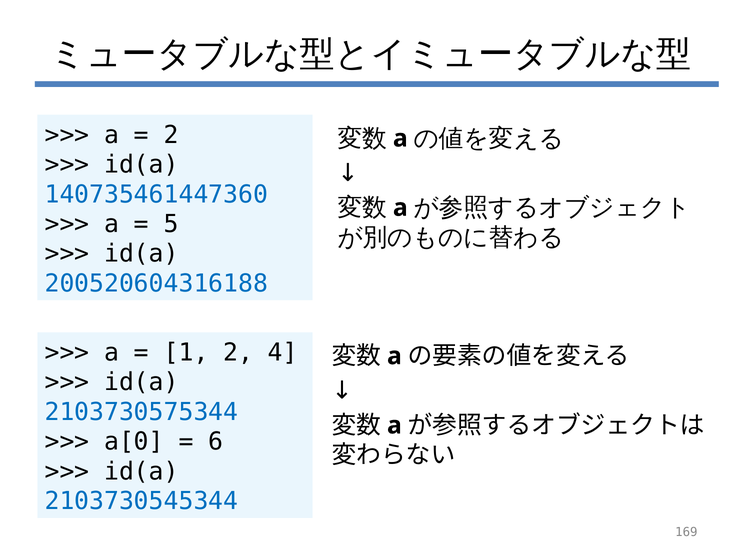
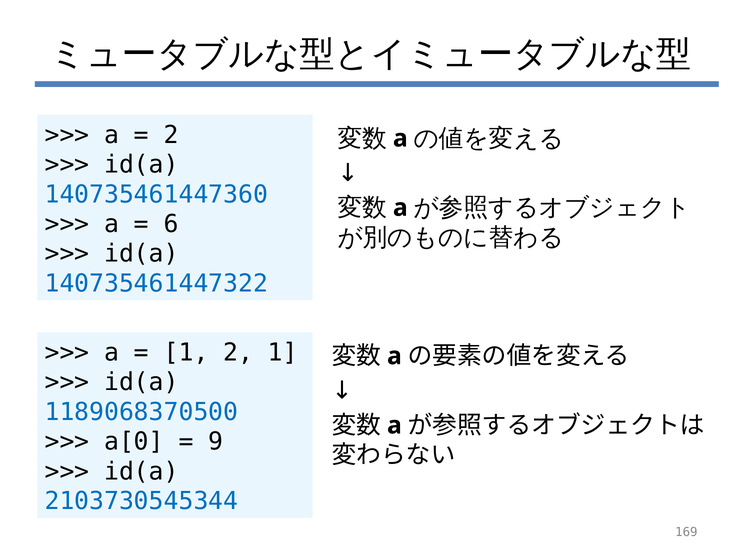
5: 5 -> 6
200520604316188: 200520604316188 -> 140735461447322
2 4: 4 -> 1
2103730575344: 2103730575344 -> 1189068370500
6: 6 -> 9
